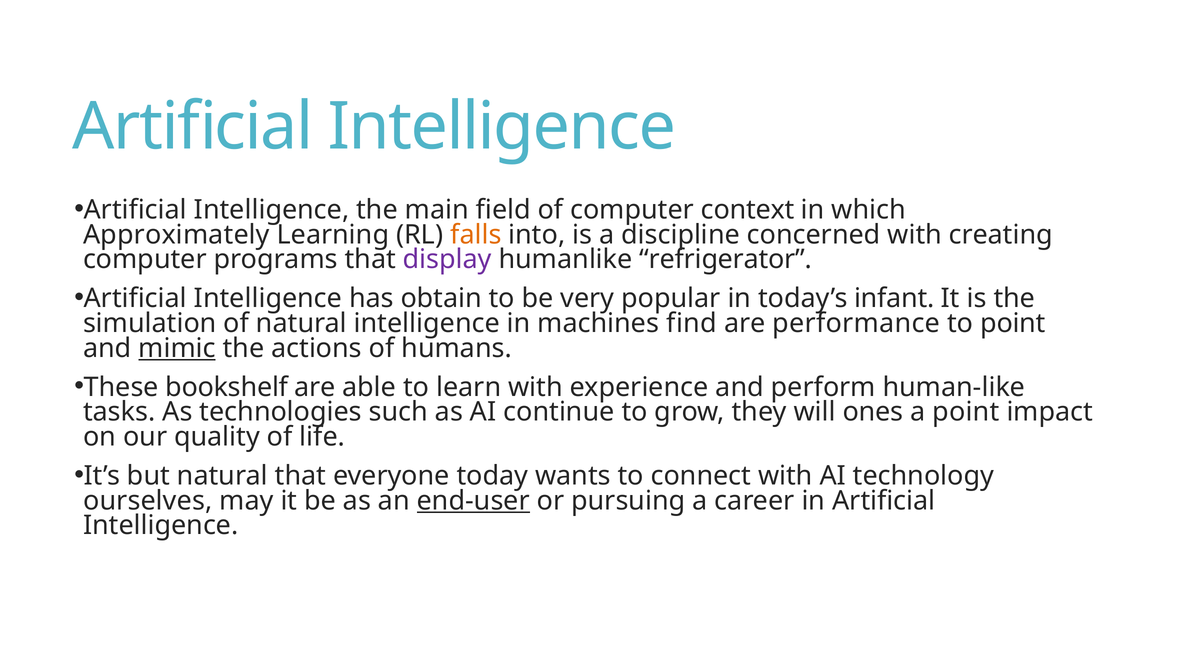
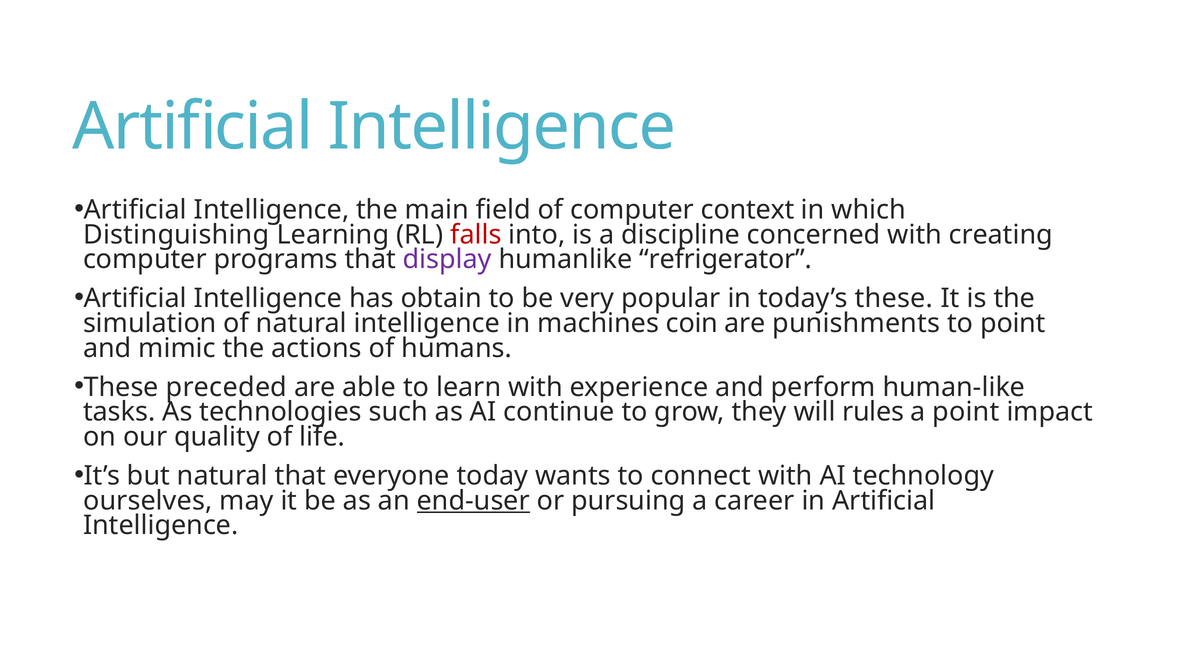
Approximately: Approximately -> Distinguishing
falls colour: orange -> red
today’s infant: infant -> these
find: find -> coin
performance: performance -> punishments
mimic underline: present -> none
bookshelf: bookshelf -> preceded
ones: ones -> rules
